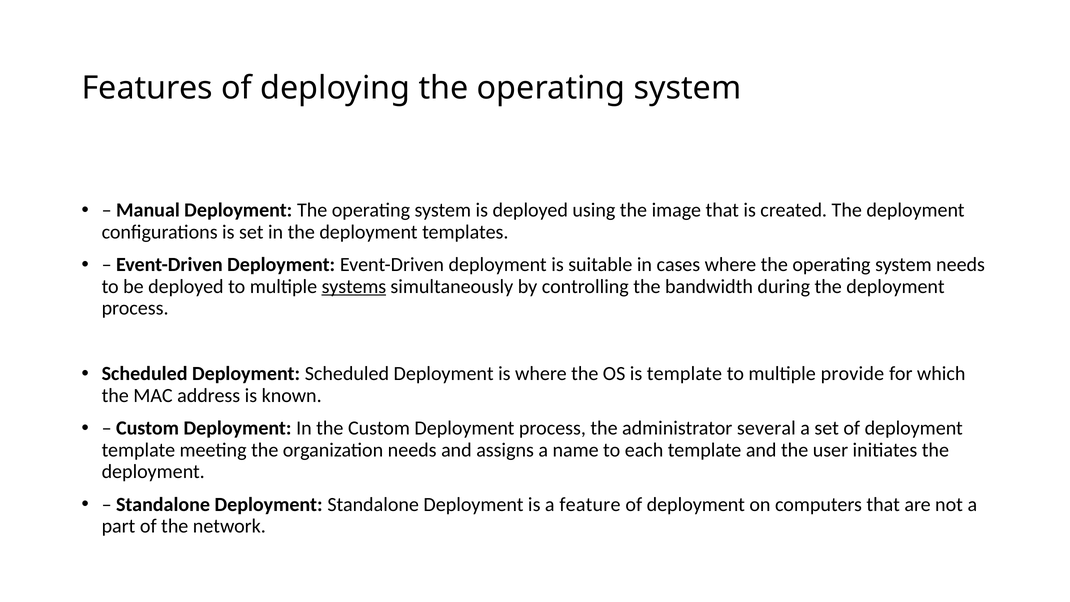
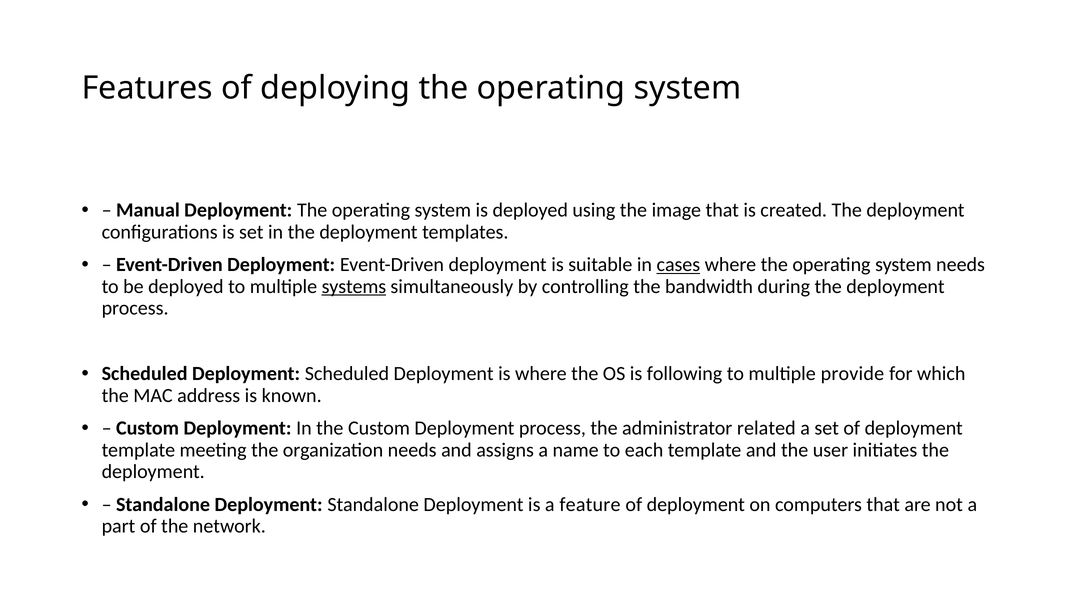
cases underline: none -> present
is template: template -> following
several: several -> related
